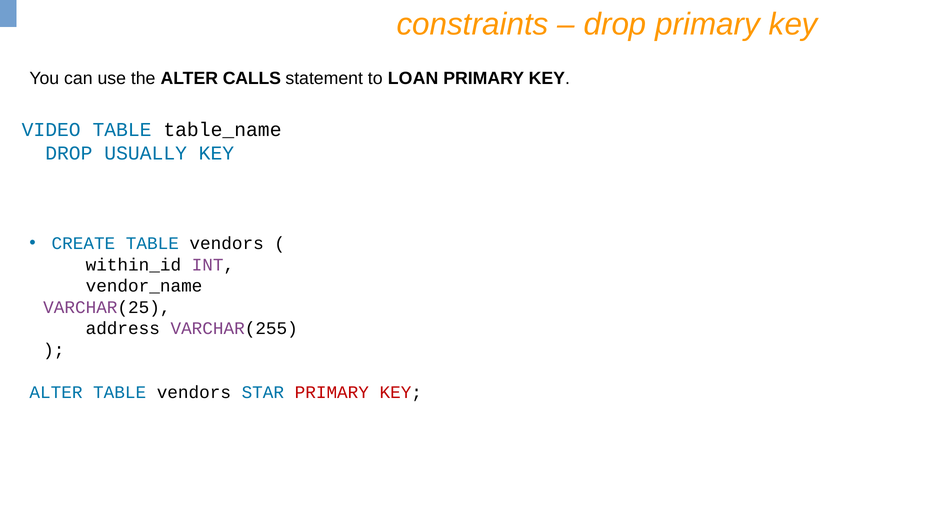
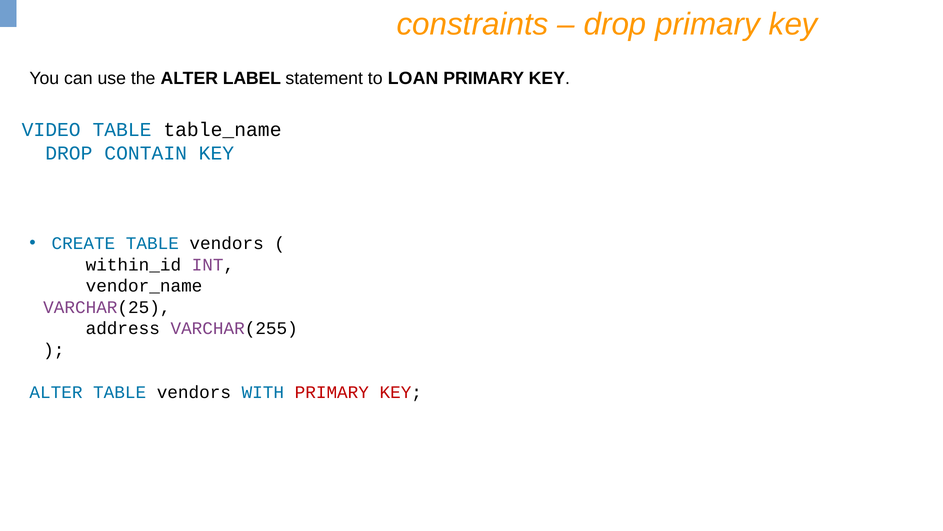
CALLS: CALLS -> LABEL
USUALLY: USUALLY -> CONTAIN
STAR: STAR -> WITH
